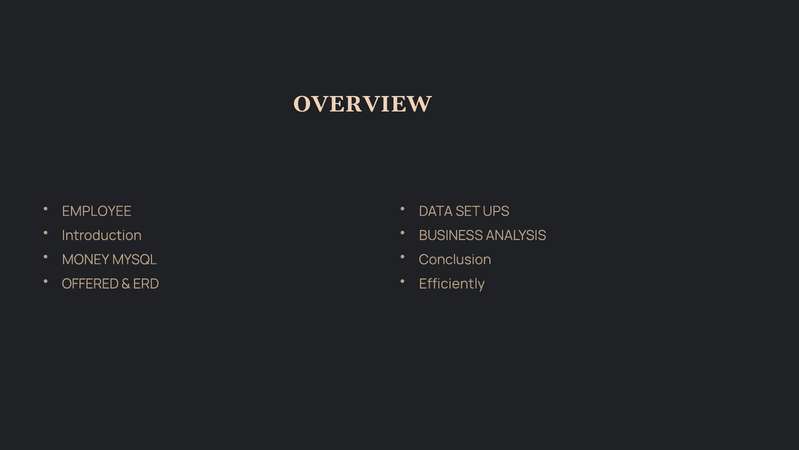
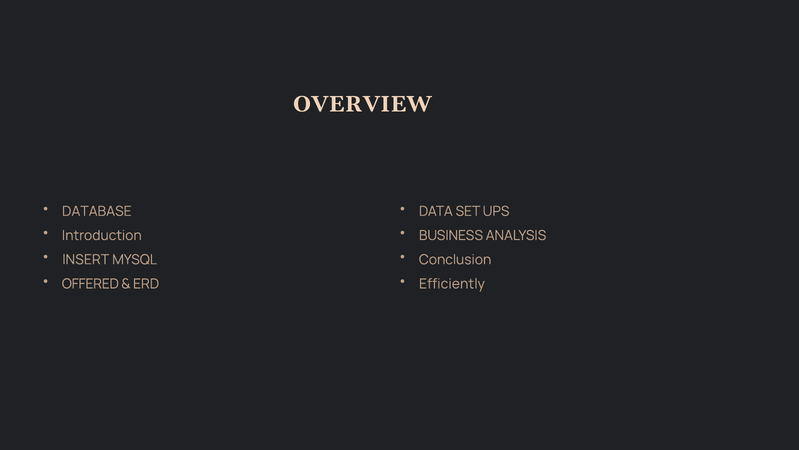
EMPLOYEE: EMPLOYEE -> DATABASE
MONEY: MONEY -> INSERT
